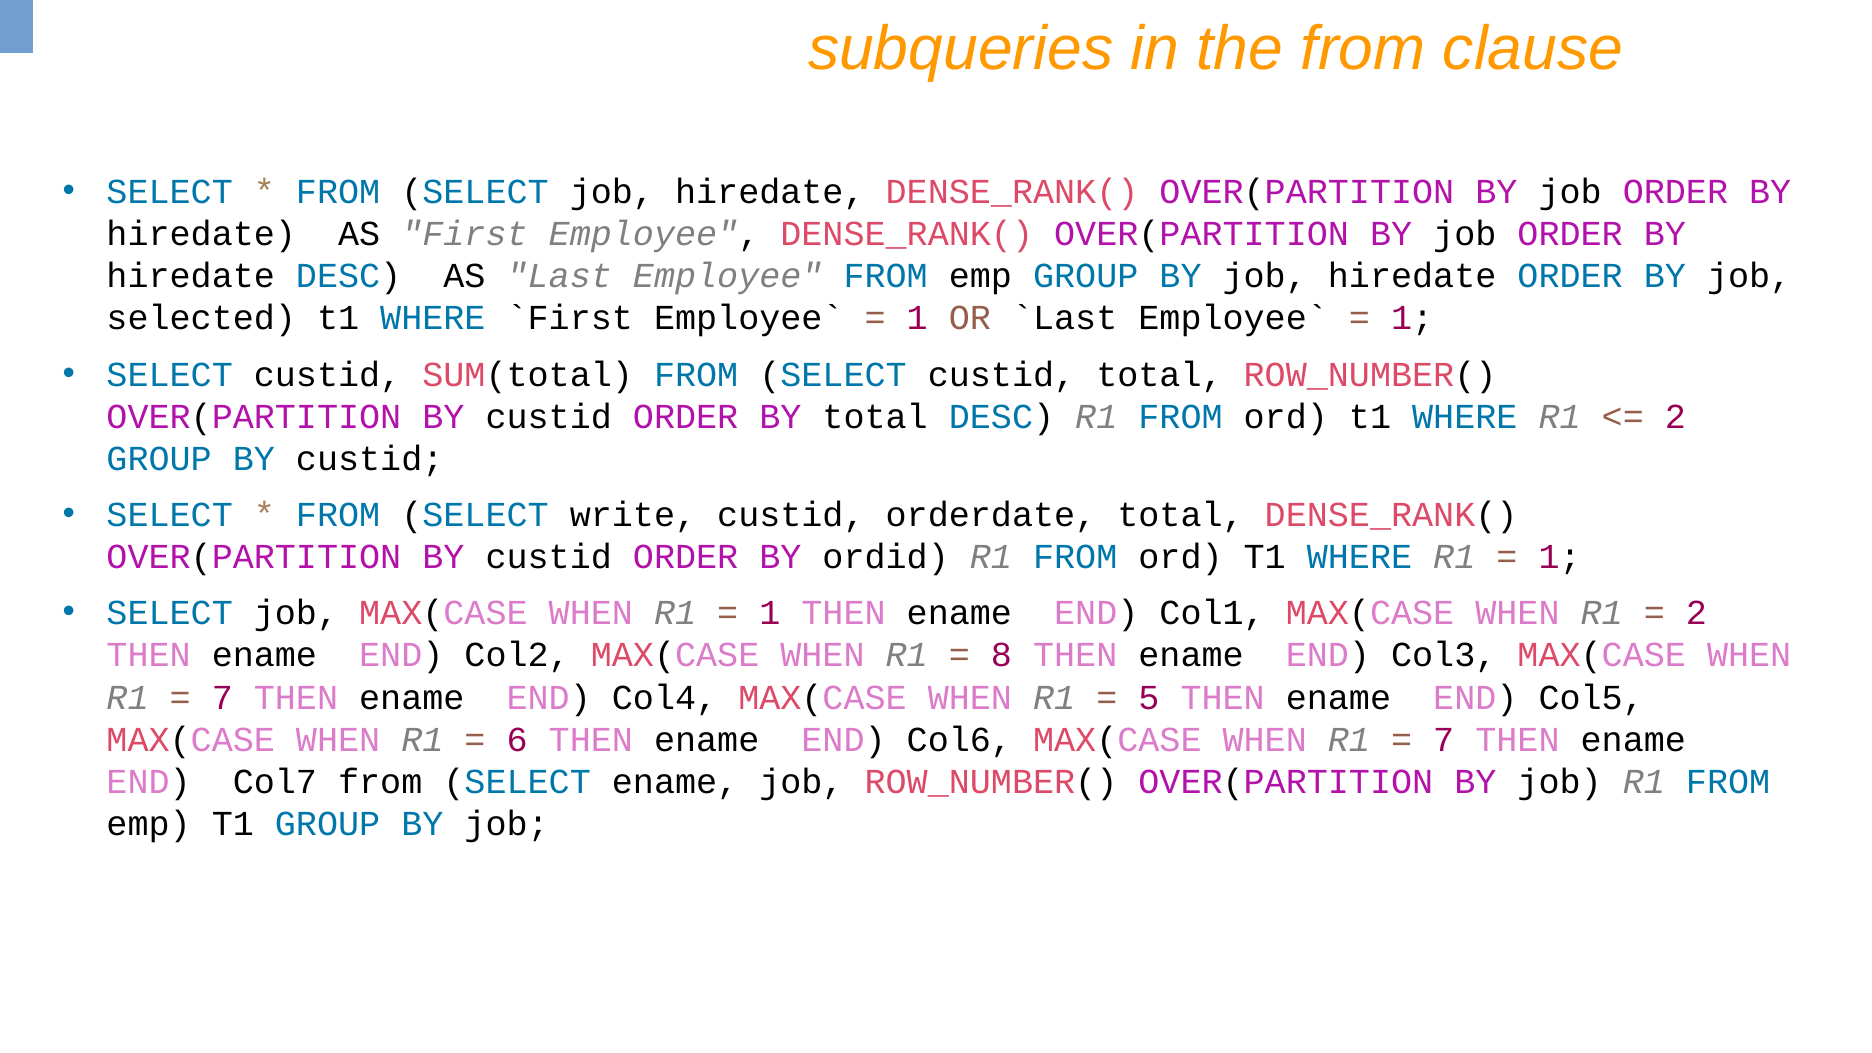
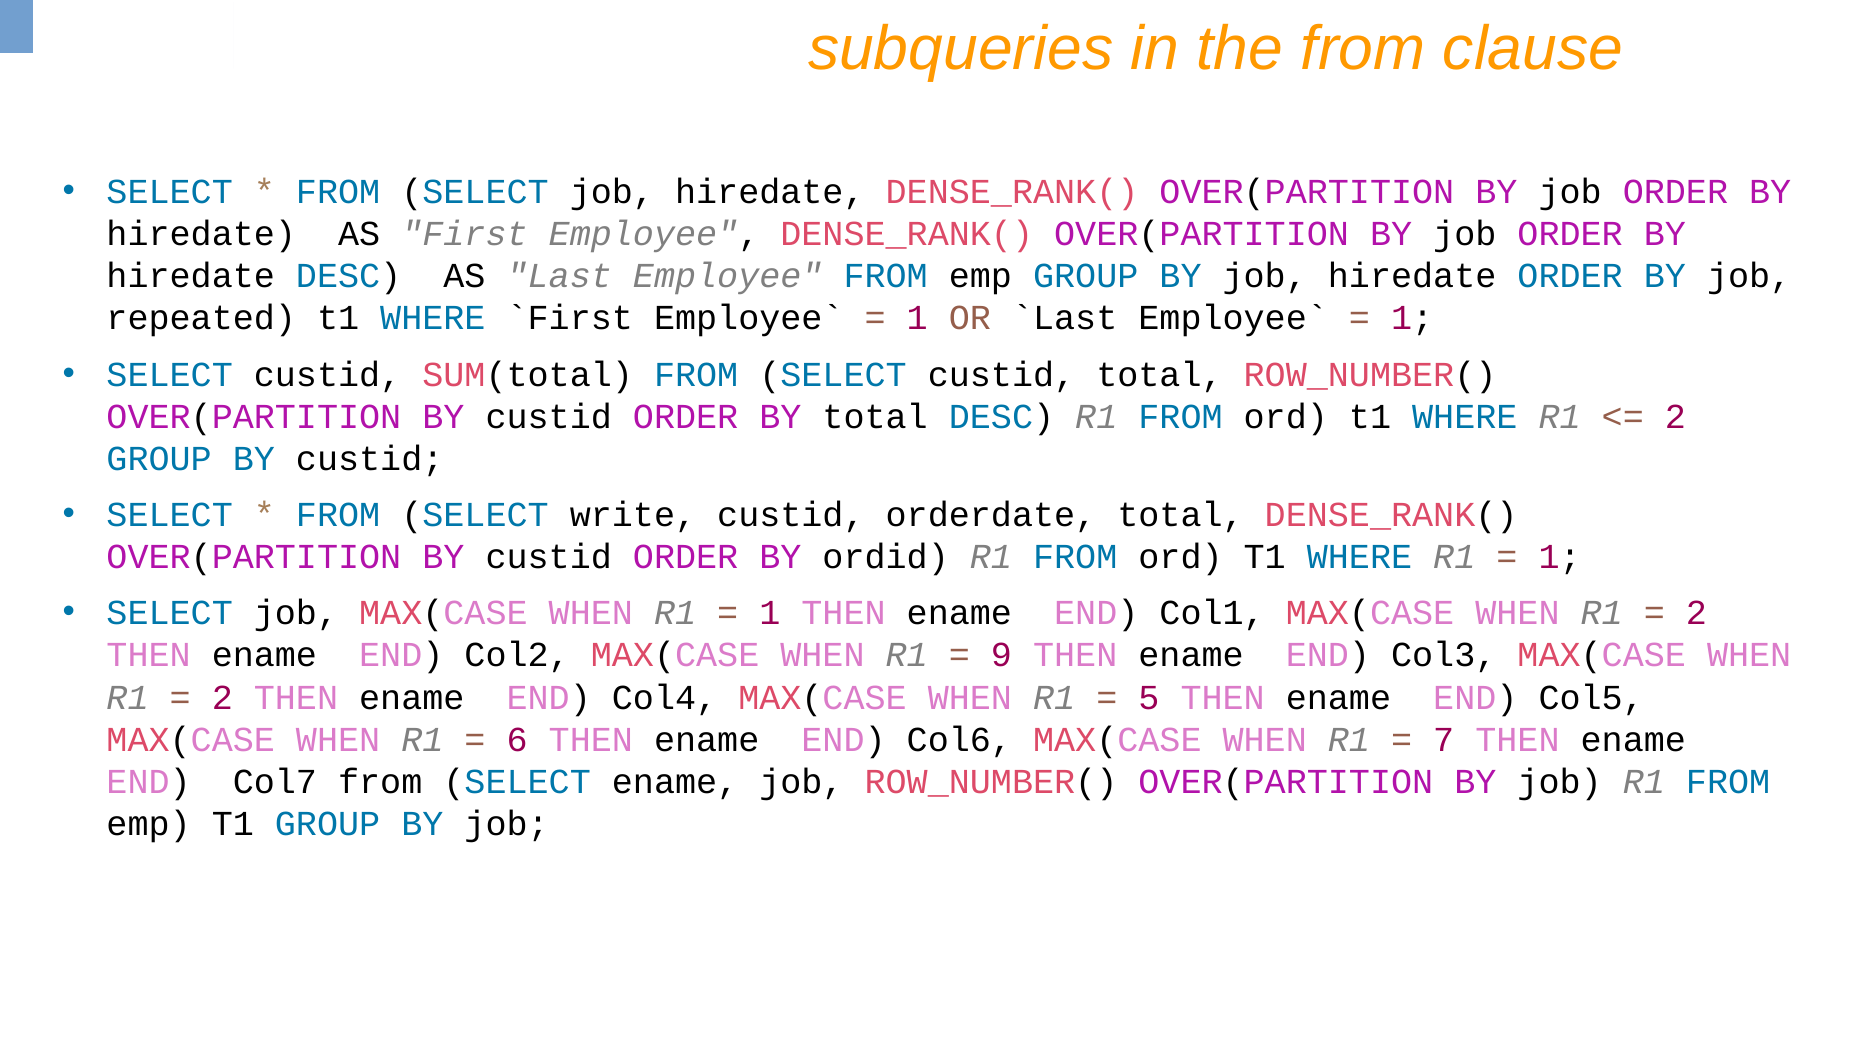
selected: selected -> repeated
8: 8 -> 9
7 at (222, 697): 7 -> 2
